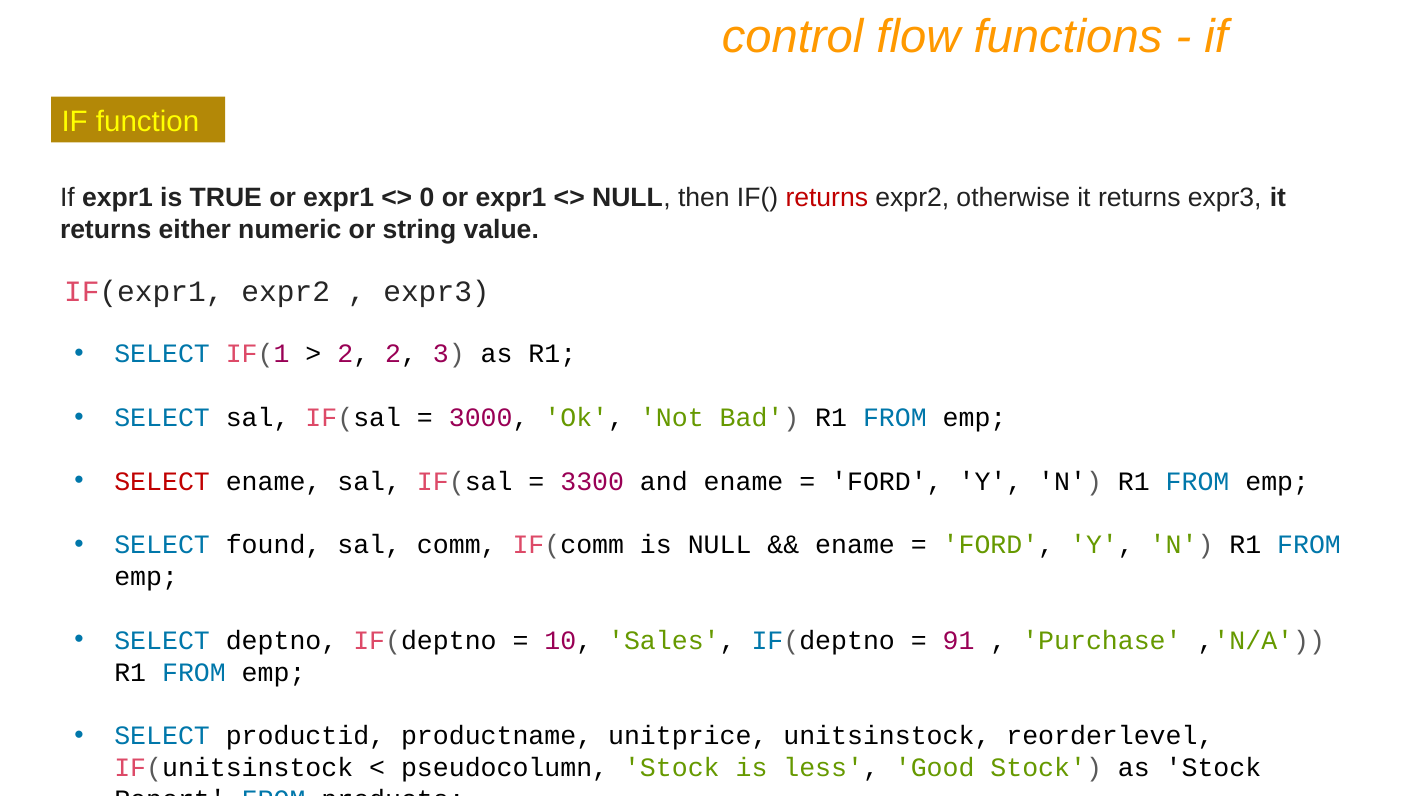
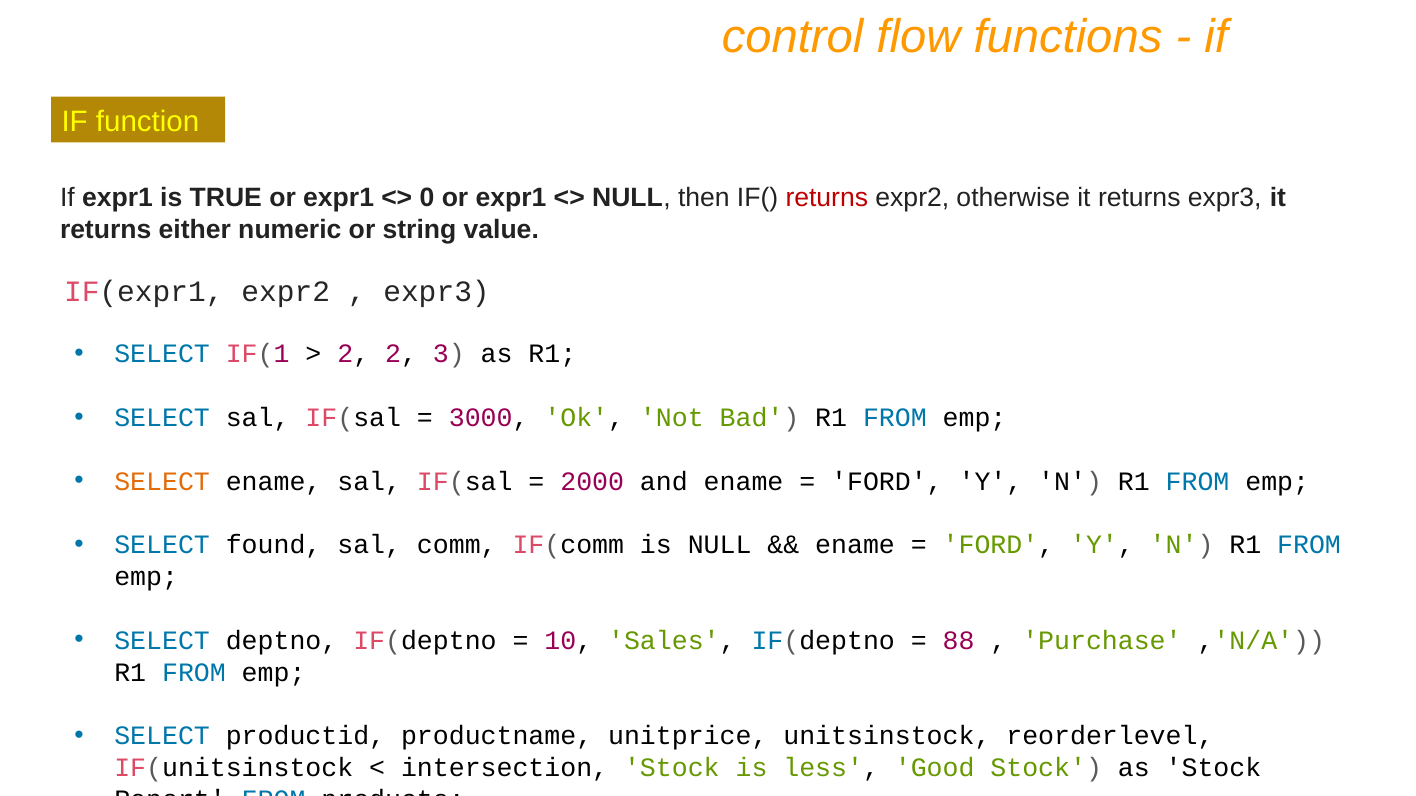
SELECT at (162, 482) colour: red -> orange
3300: 3300 -> 2000
91: 91 -> 88
pseudocolumn: pseudocolumn -> intersection
